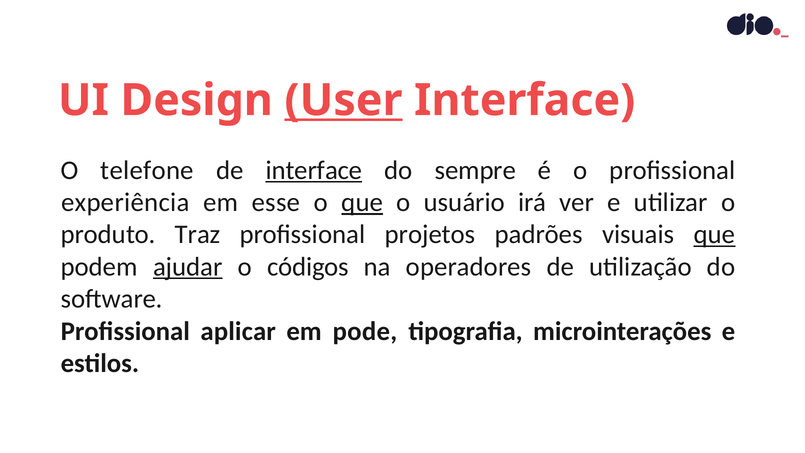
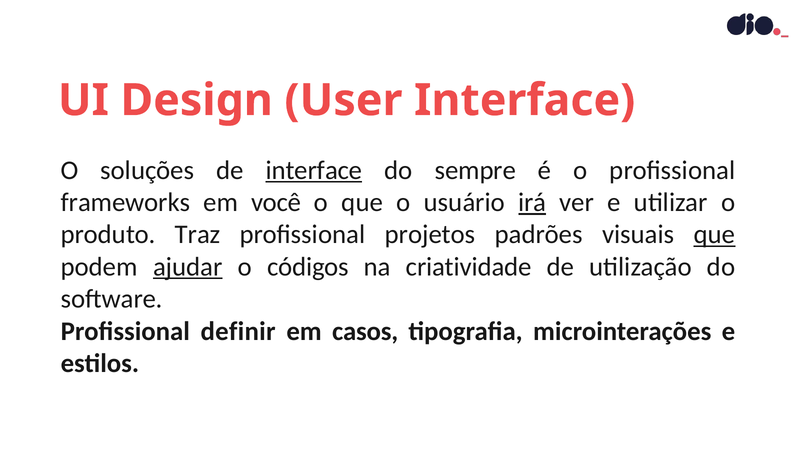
User underline: present -> none
telefone: telefone -> soluções
experiência: experiência -> frameworks
esse: esse -> você
que at (362, 202) underline: present -> none
irá underline: none -> present
operadores: operadores -> criatividade
aplicar: aplicar -> definir
pode: pode -> casos
